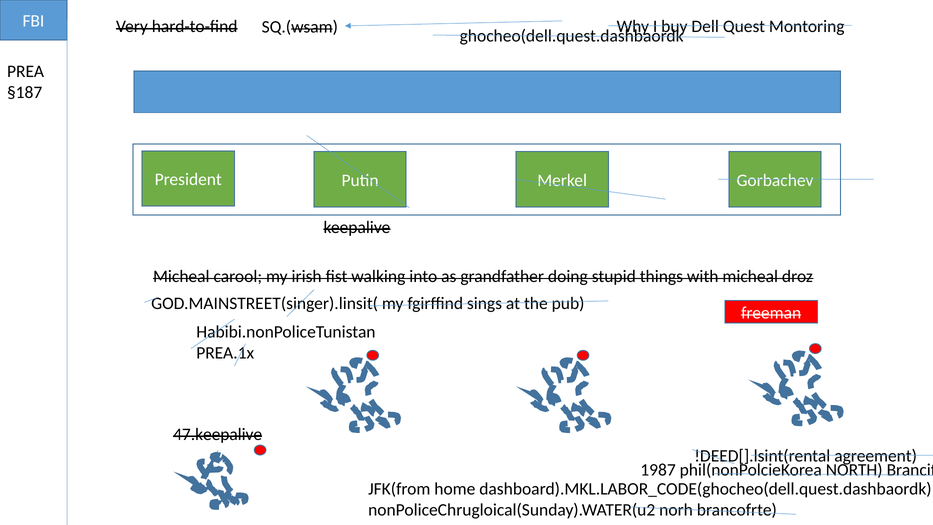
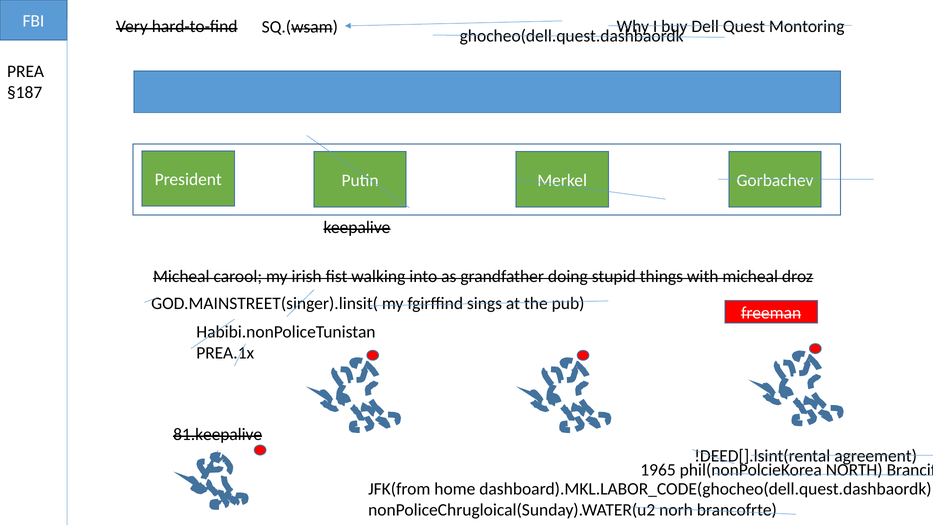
47.keepalive: 47.keepalive -> 81.keepalive
1987: 1987 -> 1965
